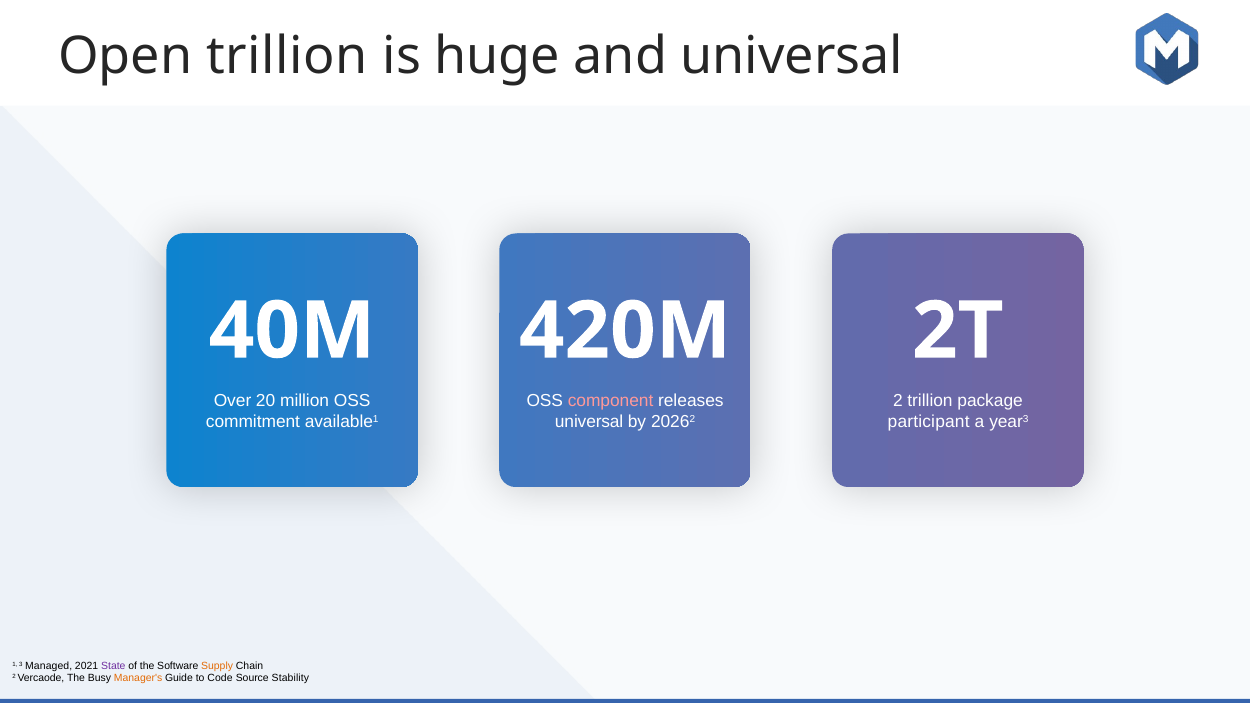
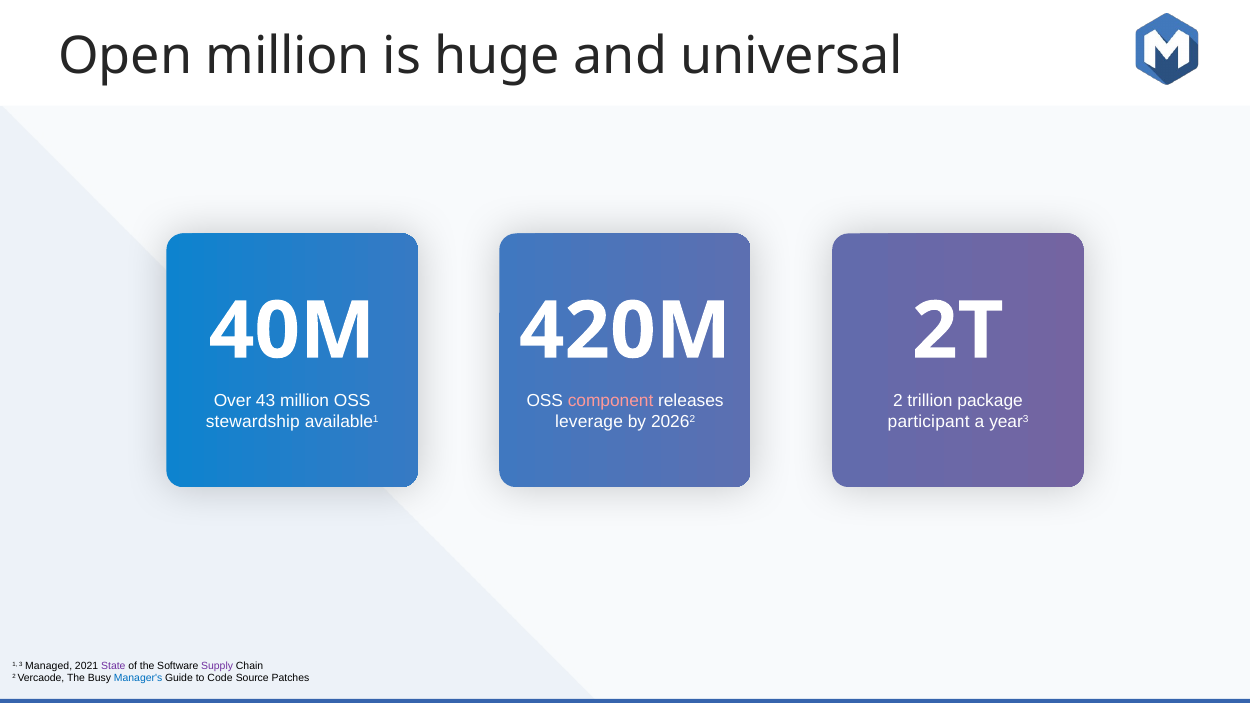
Open trillion: trillion -> million
20: 20 -> 43
commitment: commitment -> stewardship
universal at (589, 422): universal -> leverage
Supply colour: orange -> purple
Manager's colour: orange -> blue
Stability: Stability -> Patches
